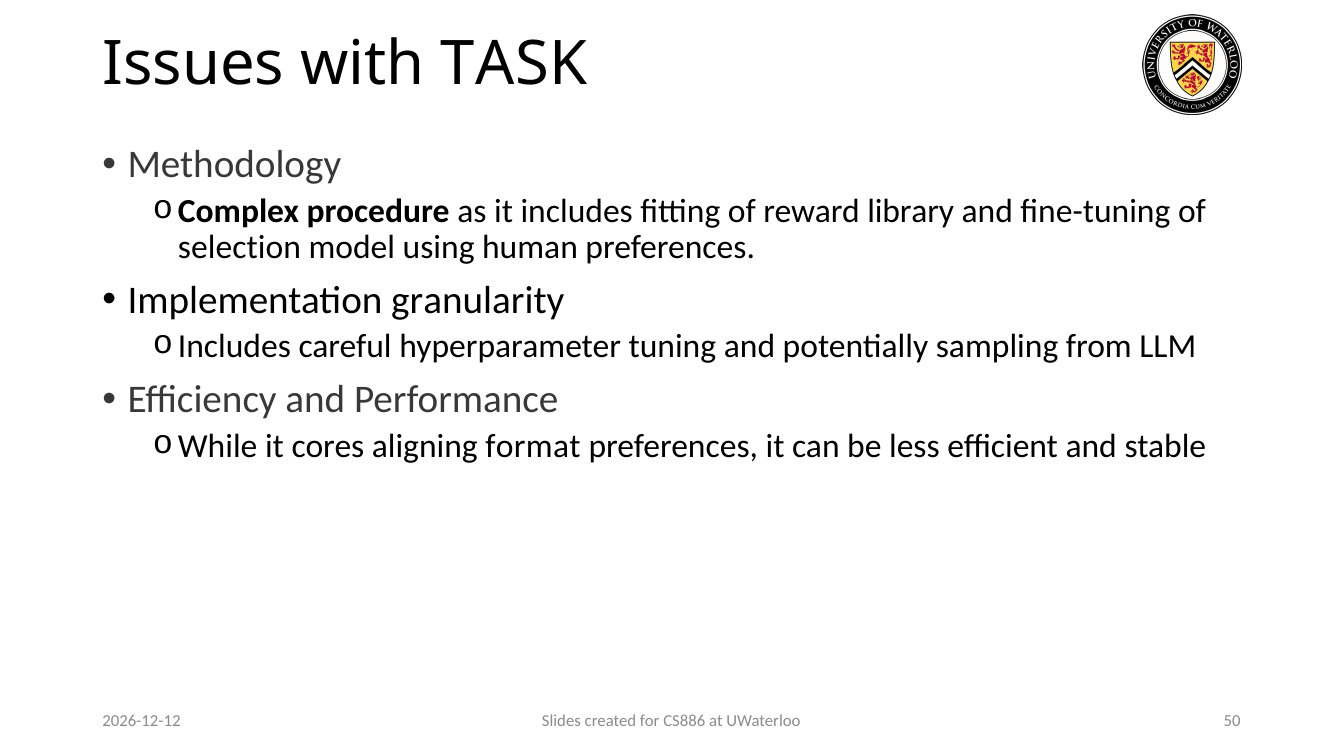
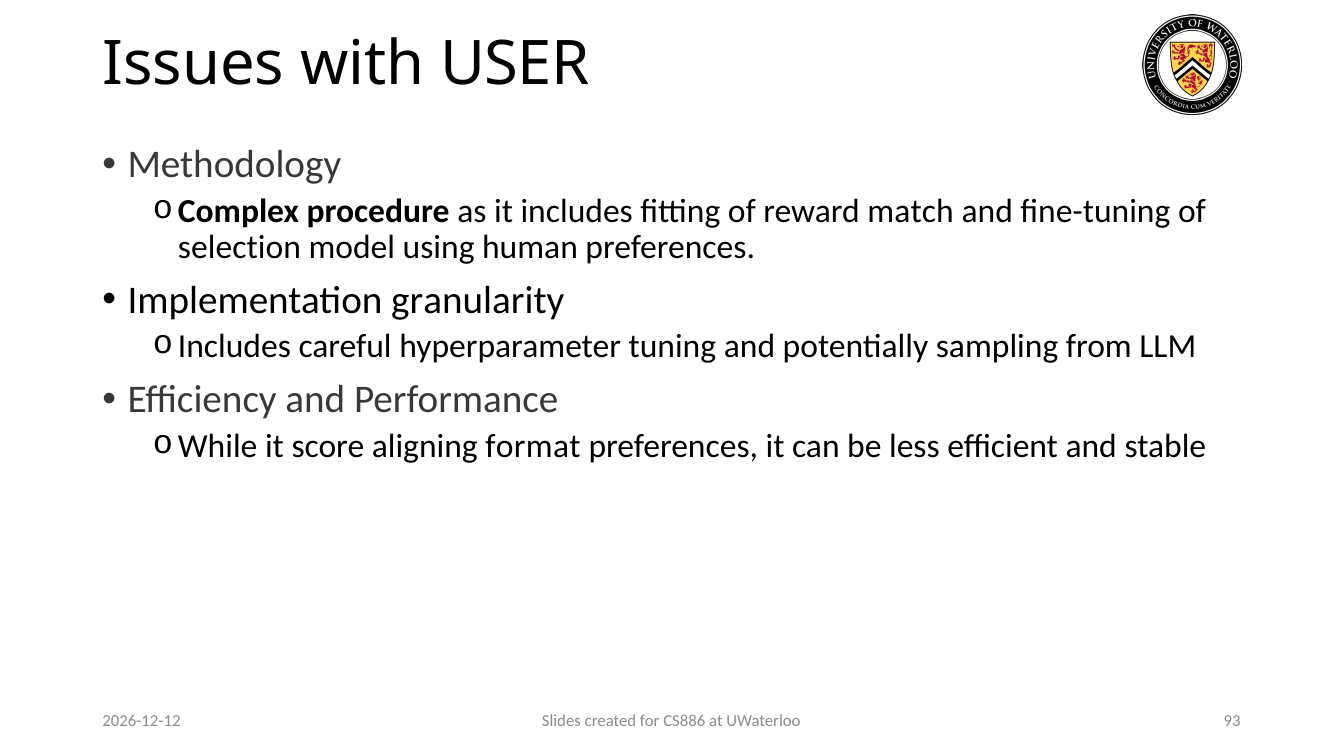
TASK: TASK -> USER
library: library -> match
cores: cores -> score
50: 50 -> 93
